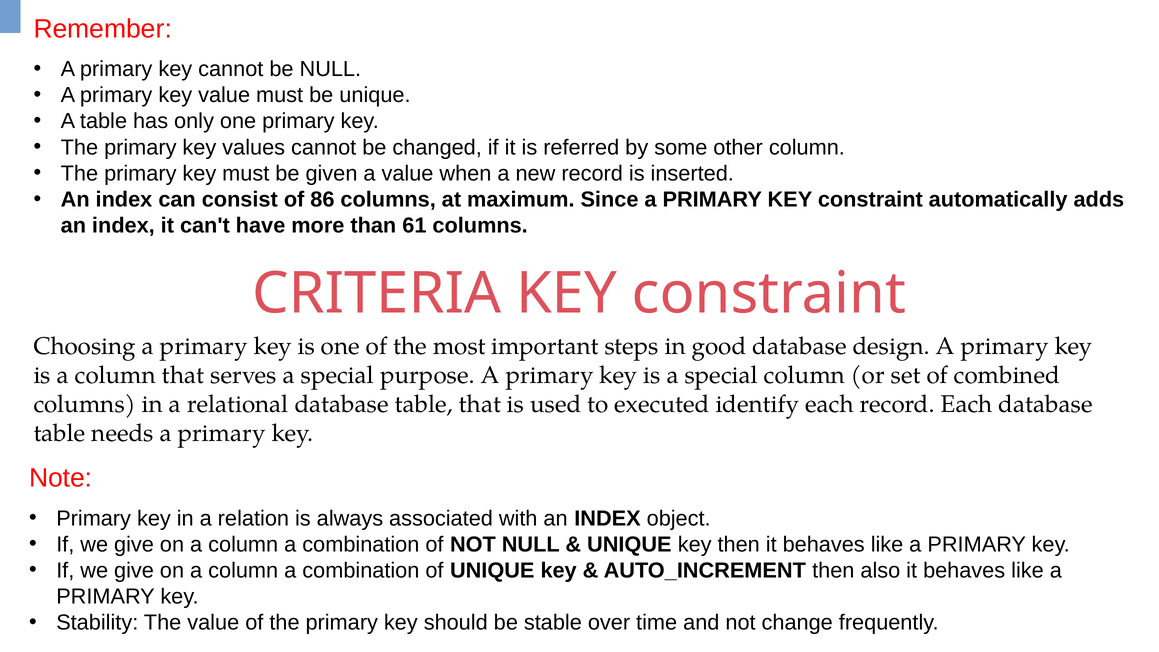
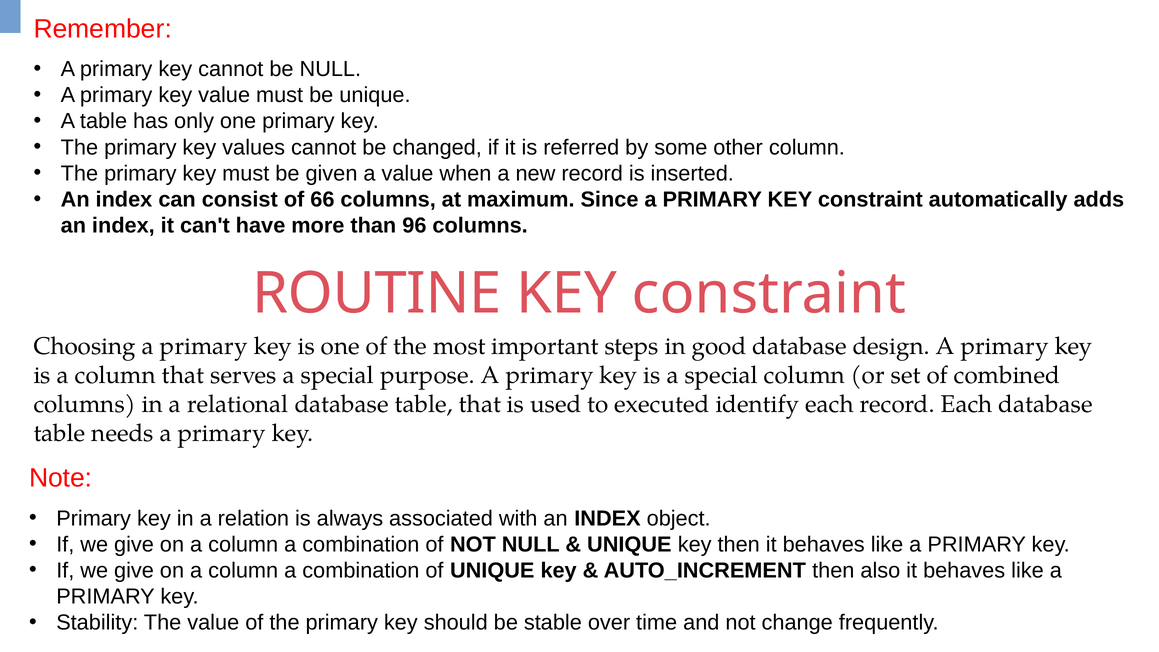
86: 86 -> 66
61: 61 -> 96
CRITERIA: CRITERIA -> ROUTINE
